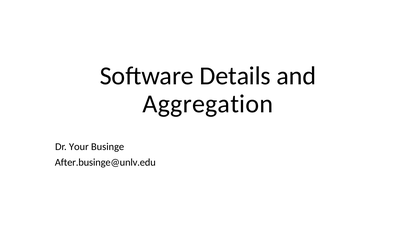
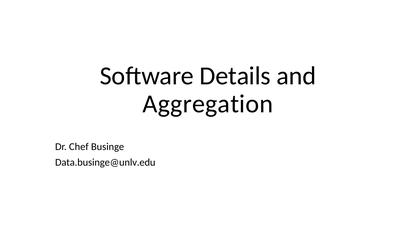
Your: Your -> Chef
After.businge@unlv.edu: After.businge@unlv.edu -> Data.businge@unlv.edu
